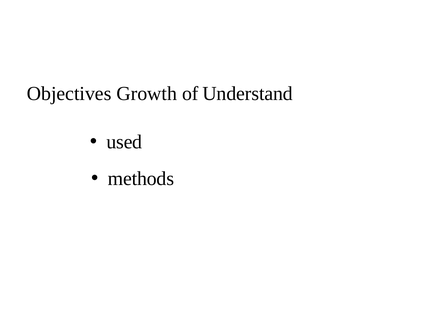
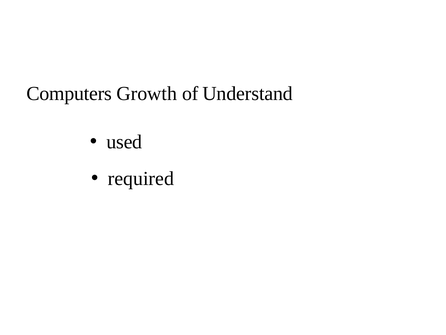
Objectives: Objectives -> Computers
methods: methods -> required
